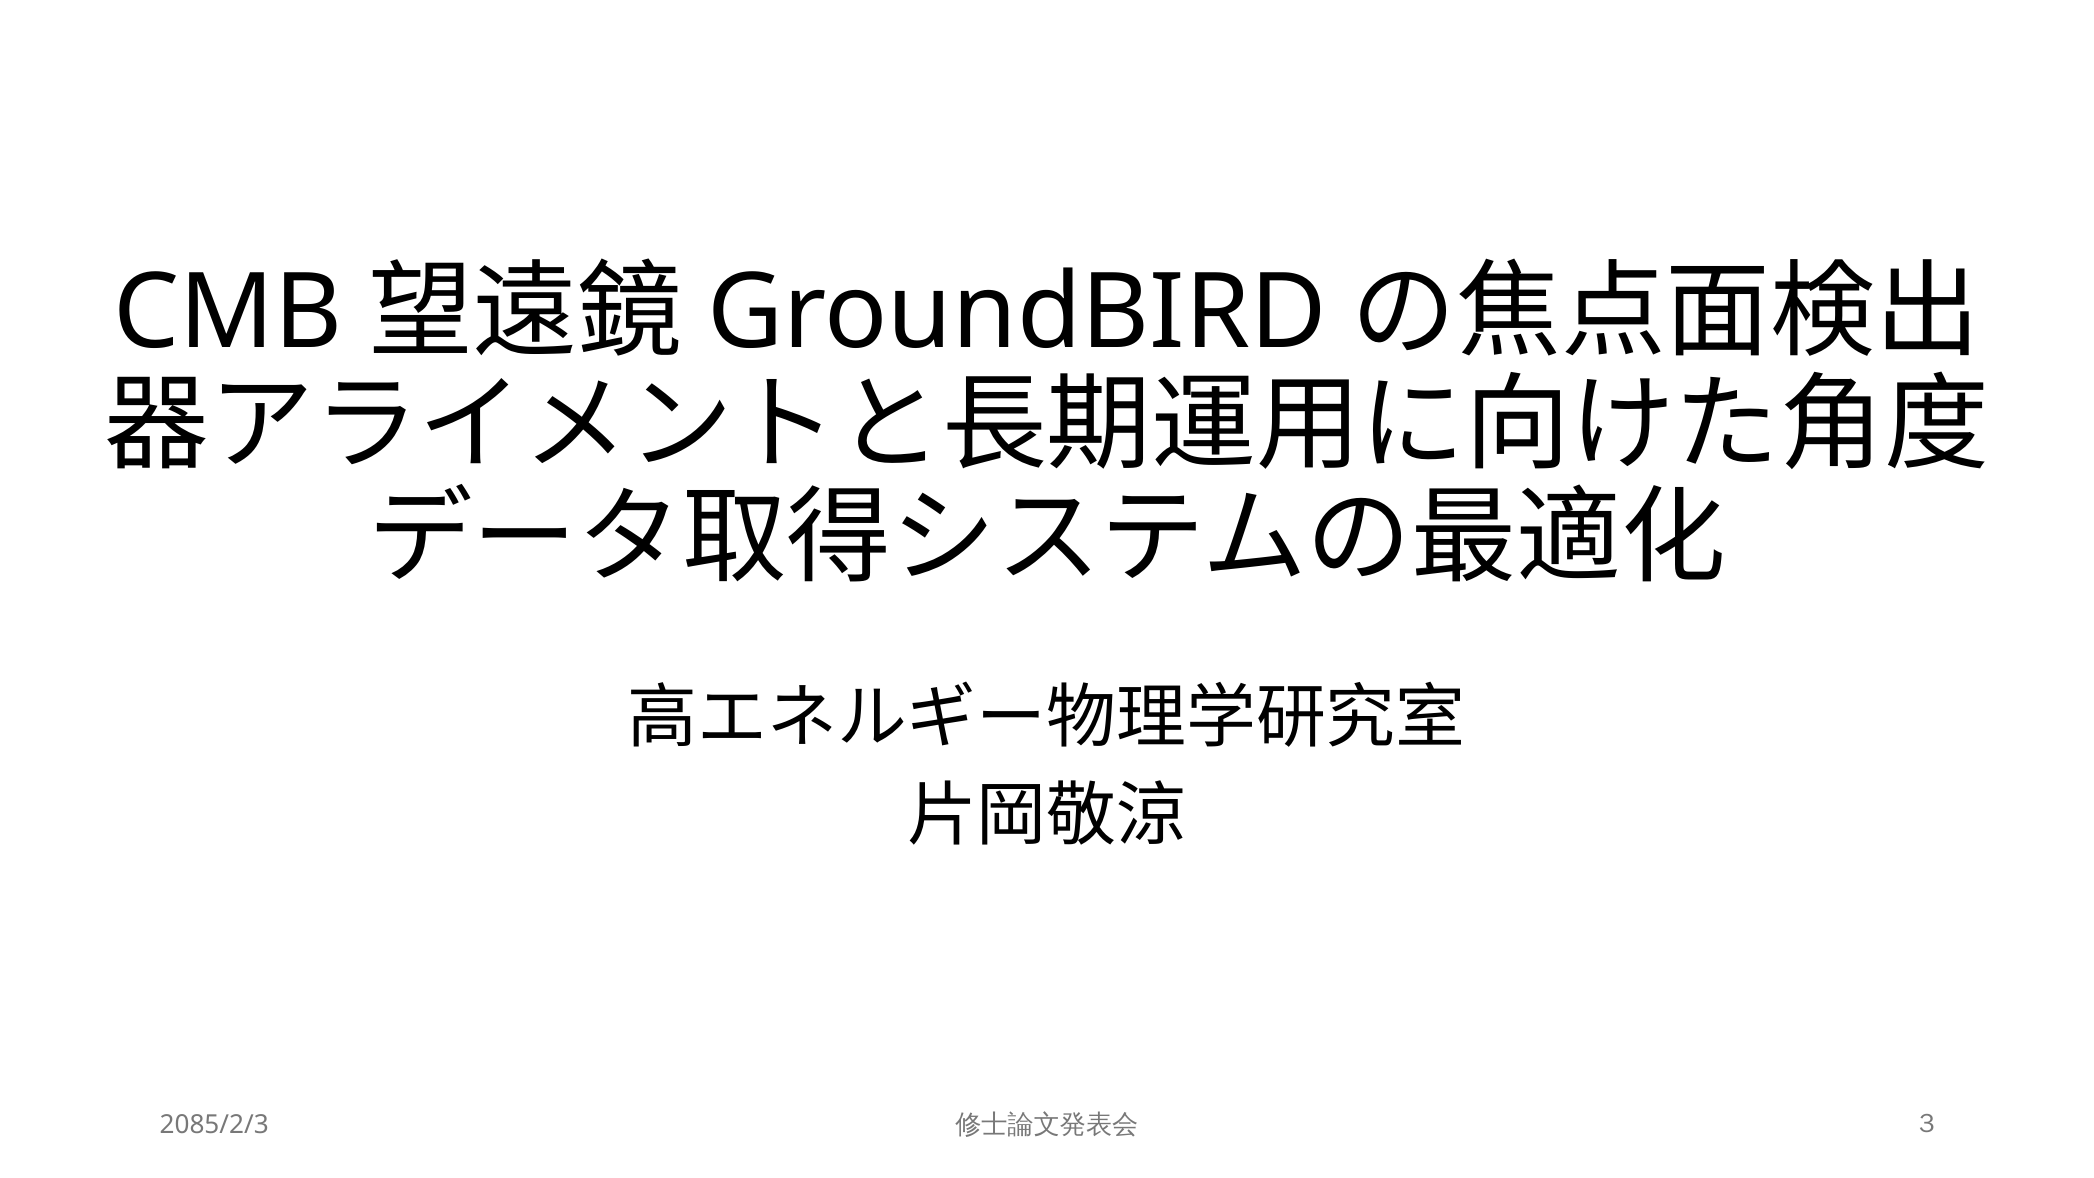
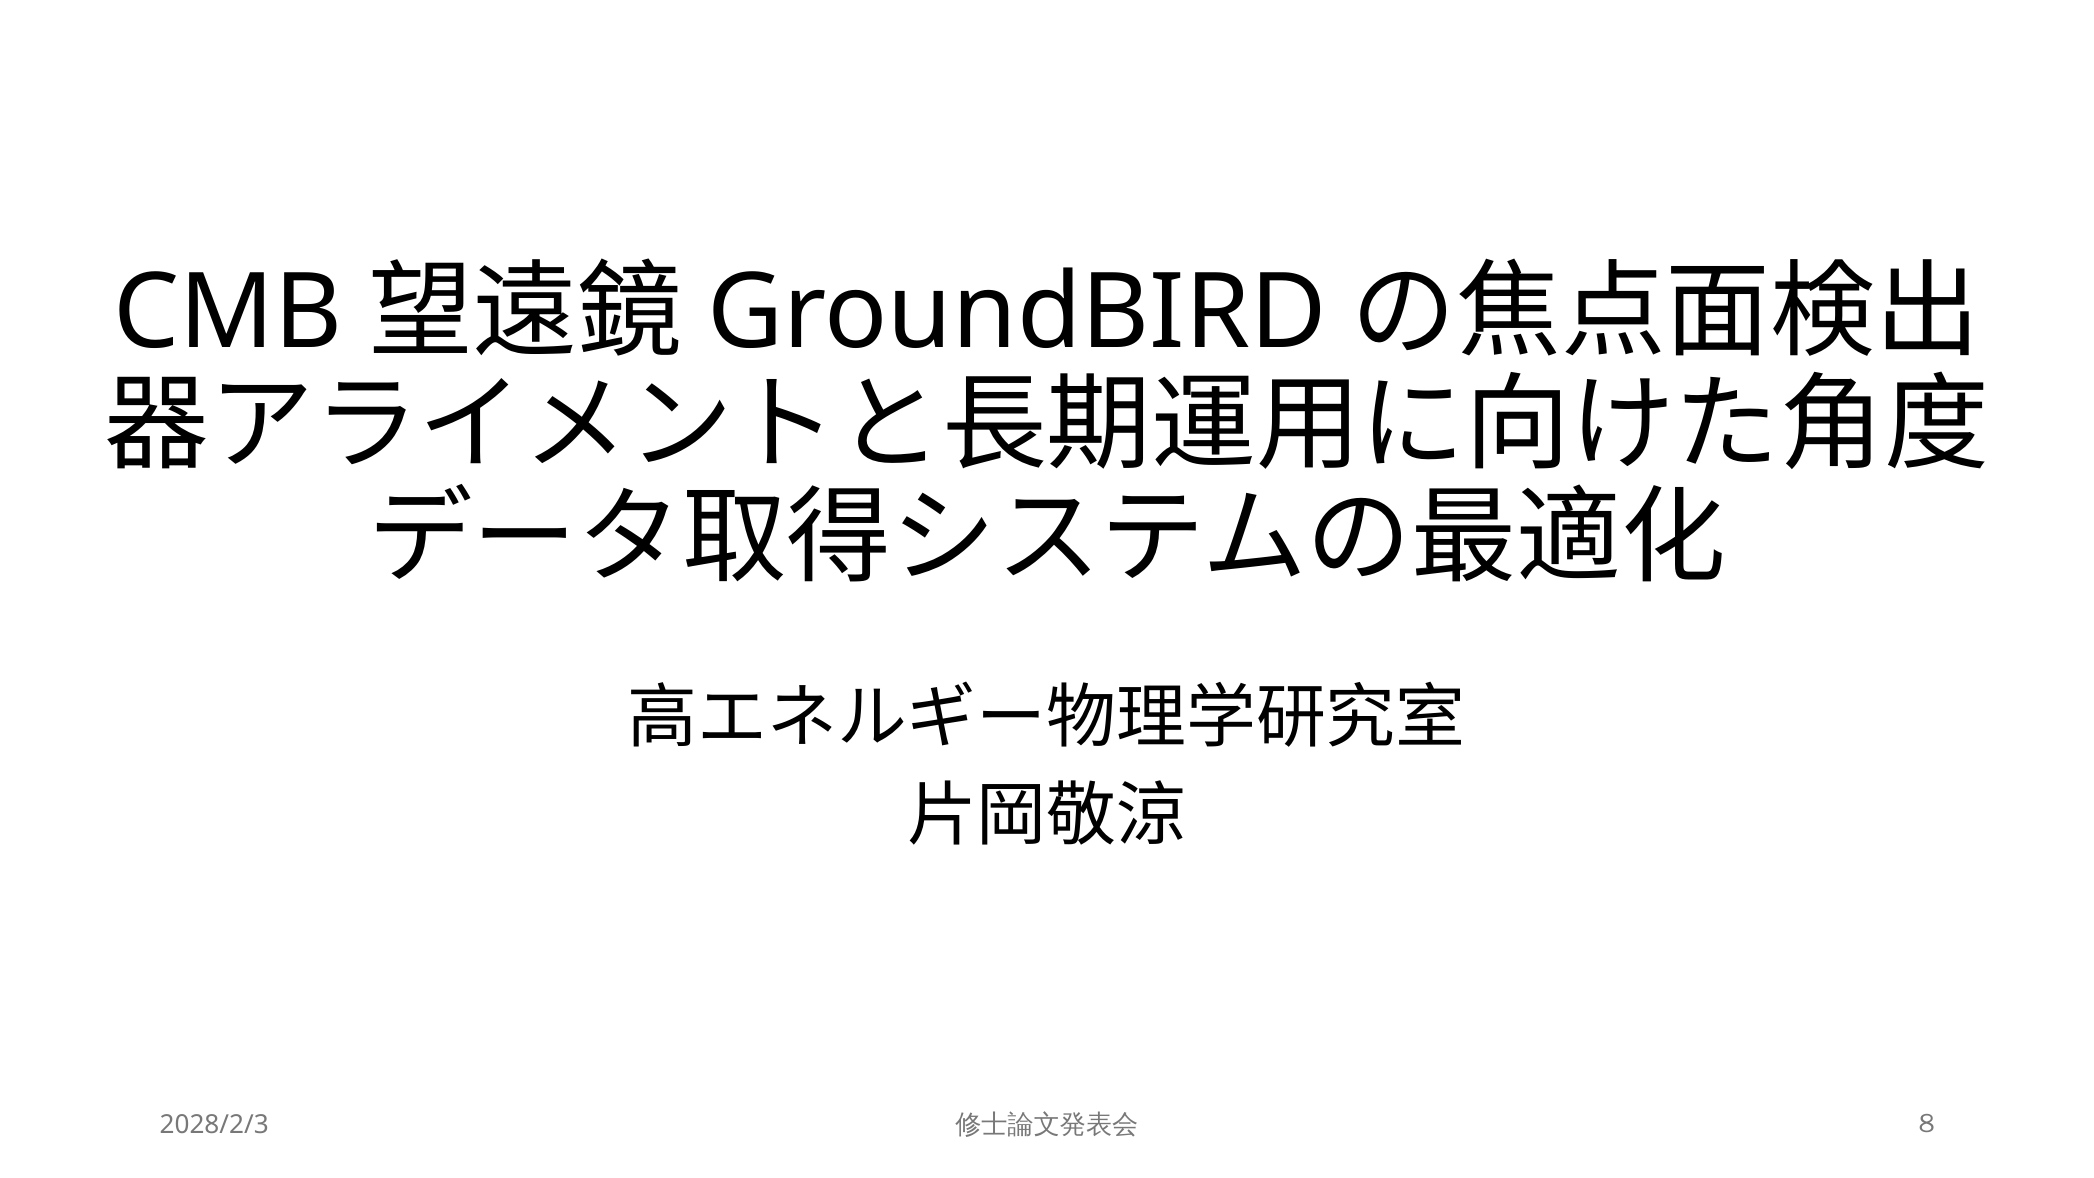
2085/2/3: 2085/2/3 -> 2028/2/3
3: 3 -> 8
